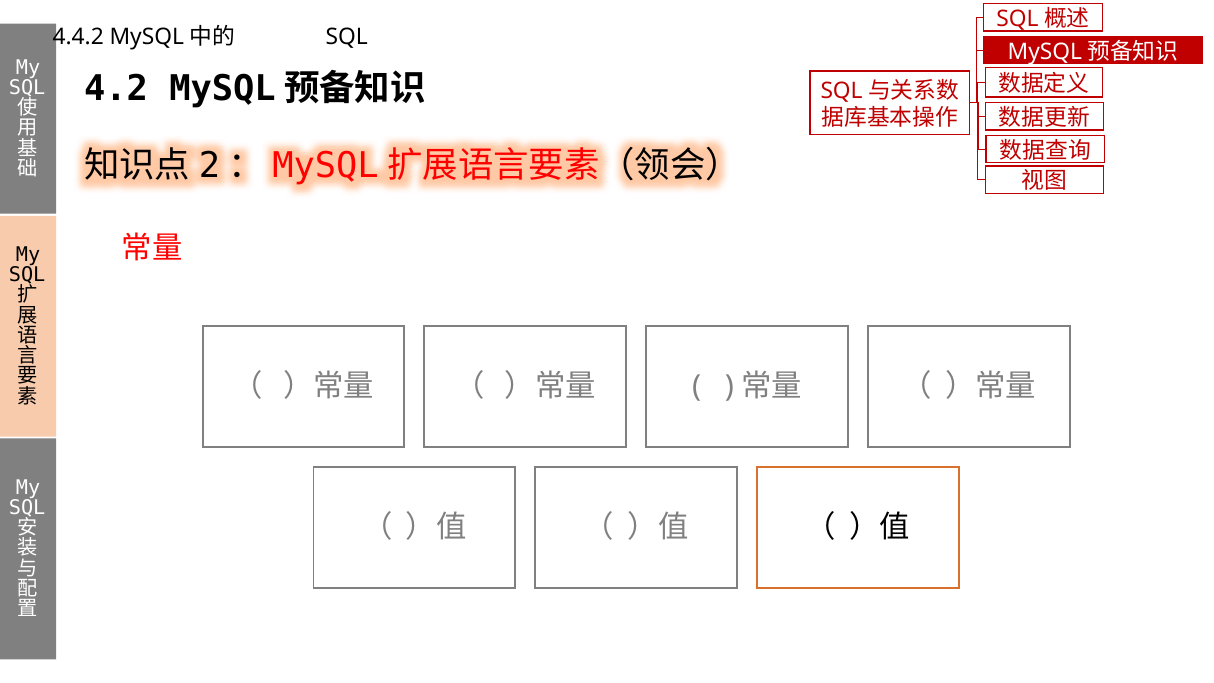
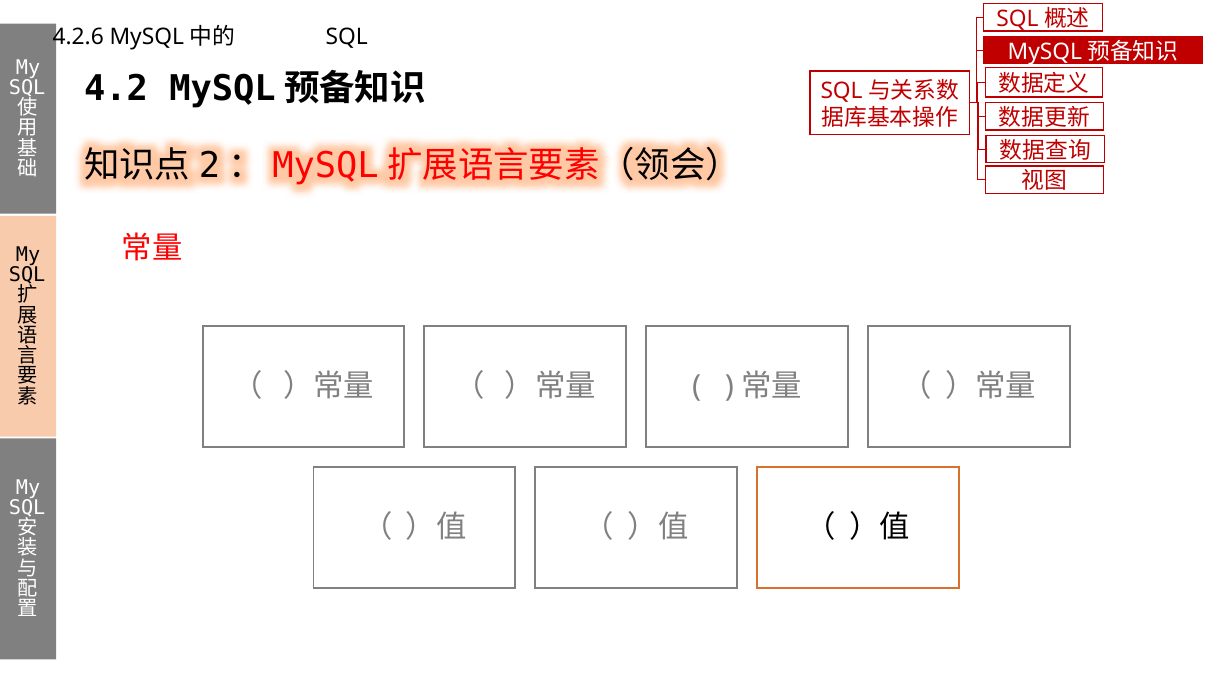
4.4.2: 4.4.2 -> 4.2.6
